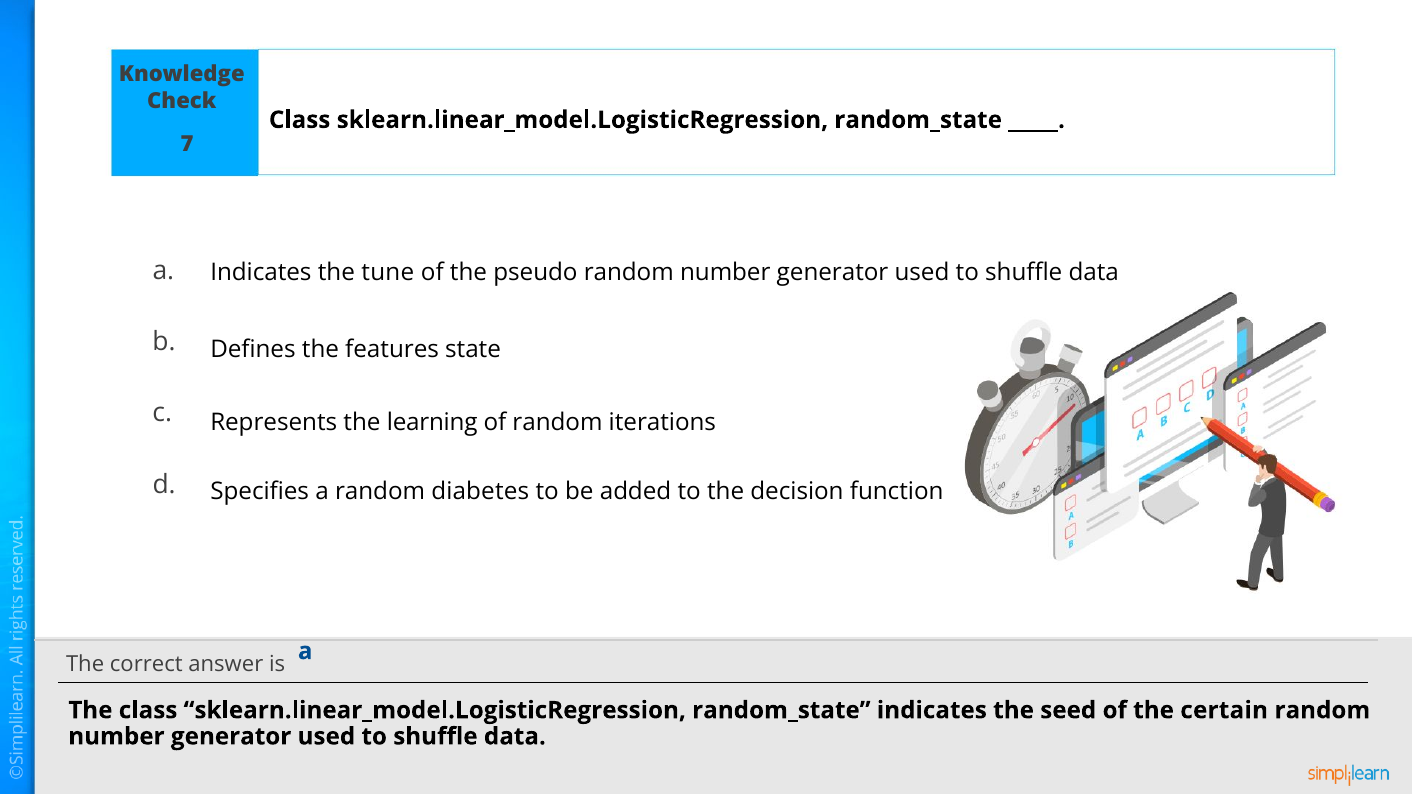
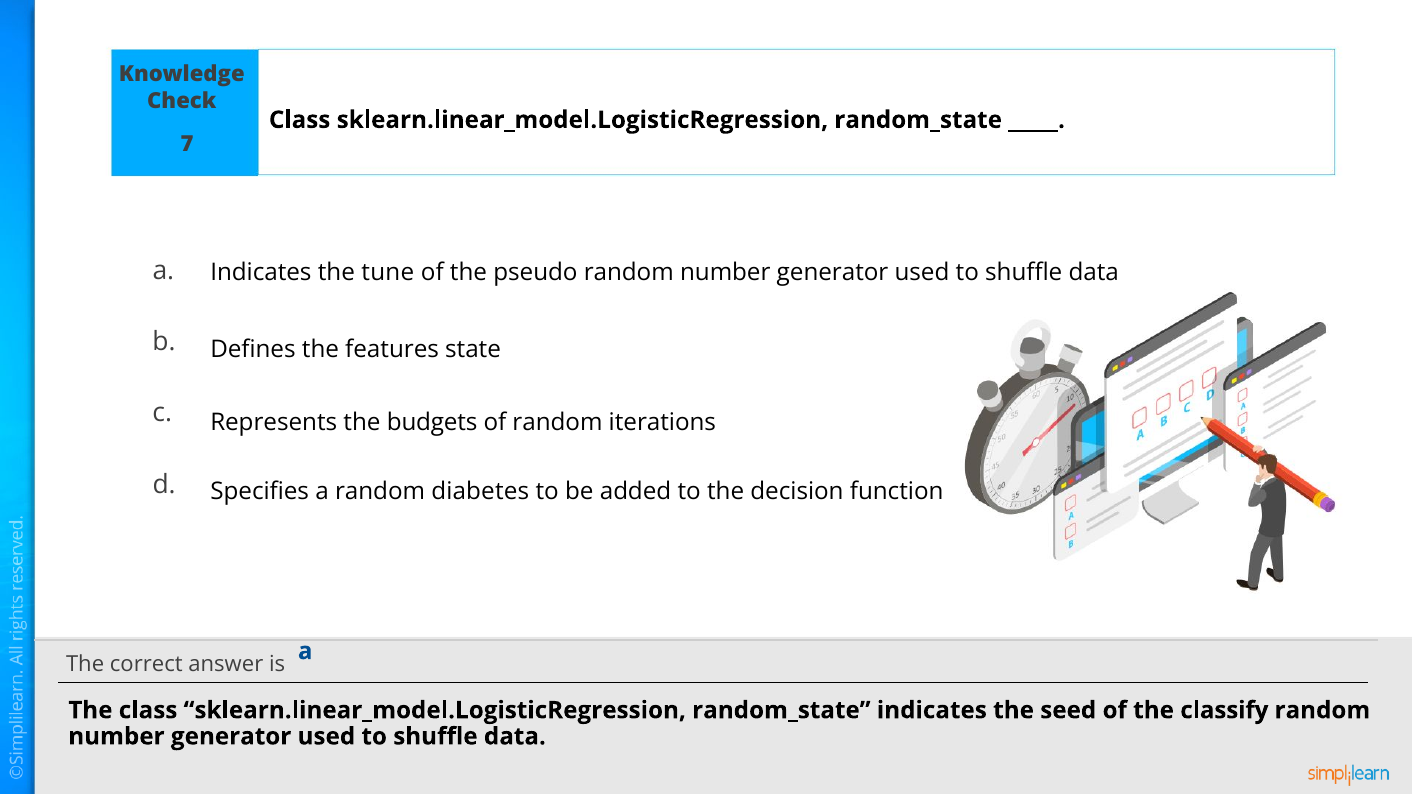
learning: learning -> budgets
certain: certain -> classify
